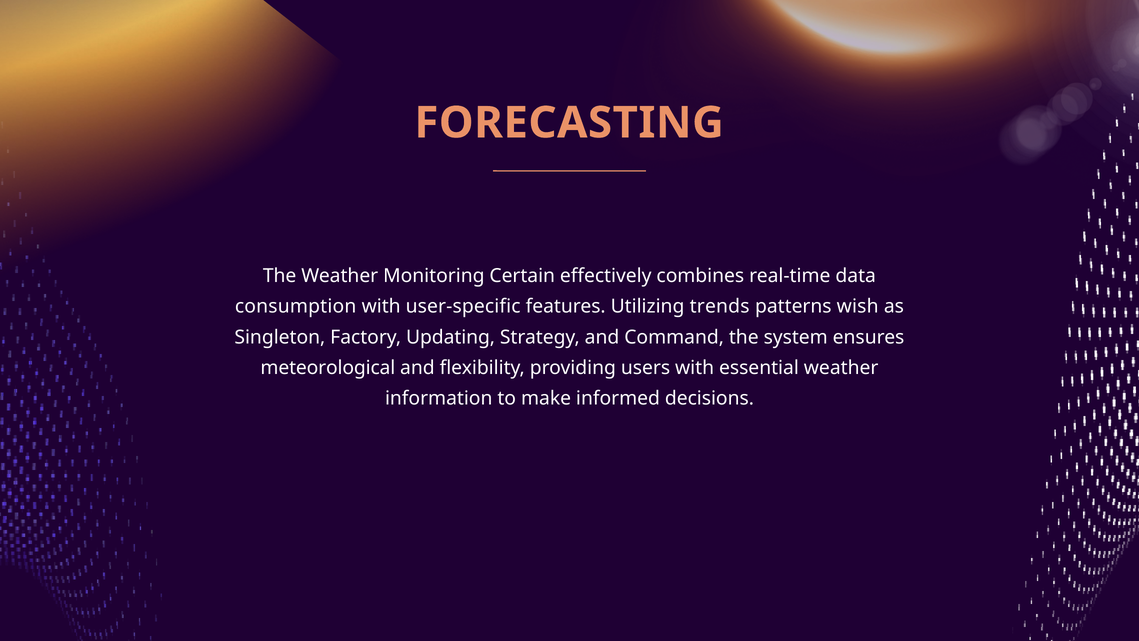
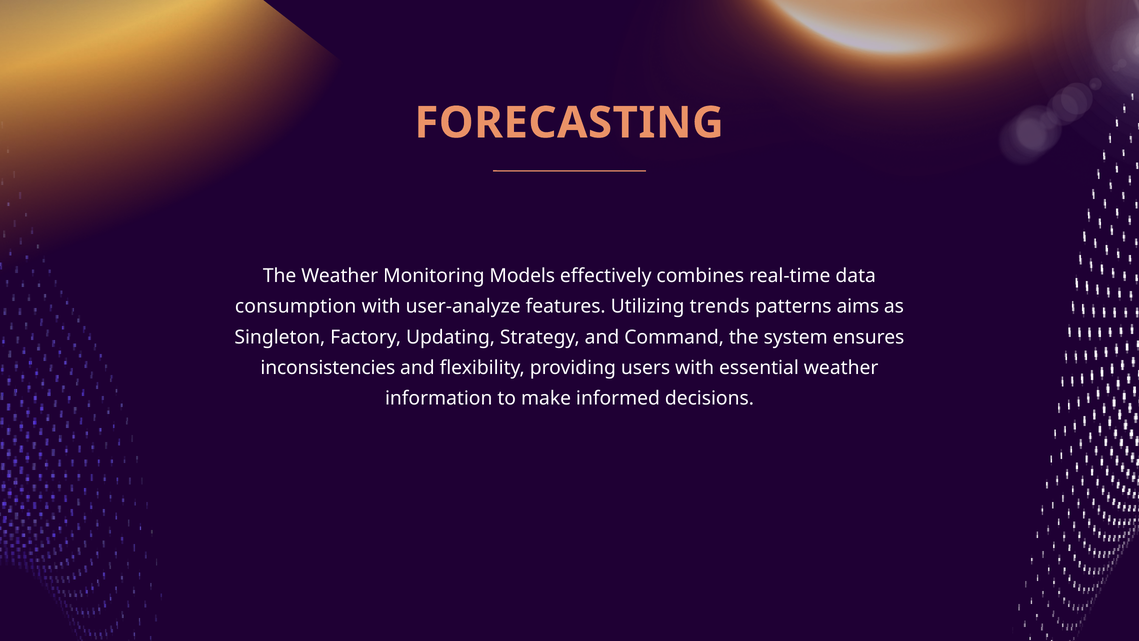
Certain: Certain -> Models
user-specific: user-specific -> user-analyze
wish: wish -> aims
meteorological: meteorological -> inconsistencies
